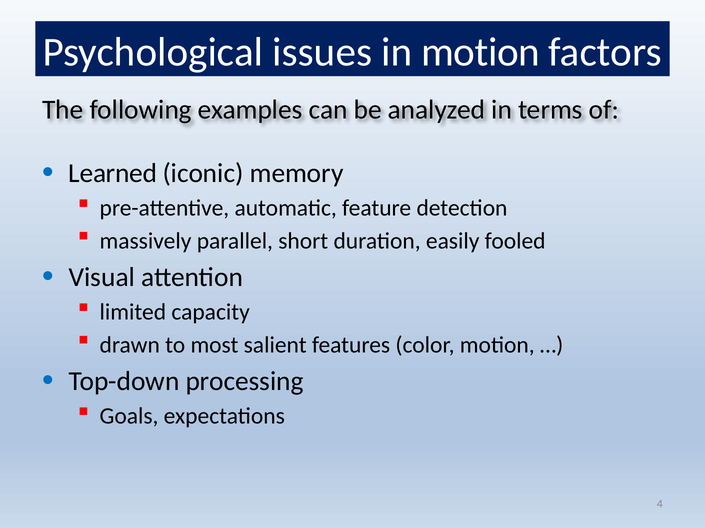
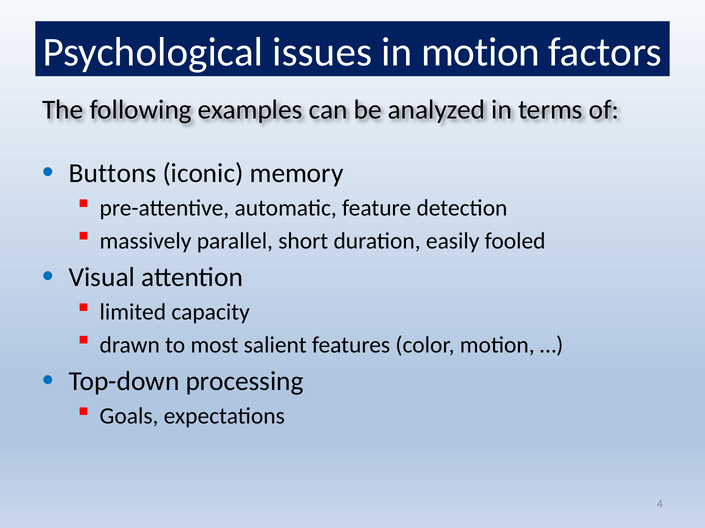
Learned: Learned -> Buttons
